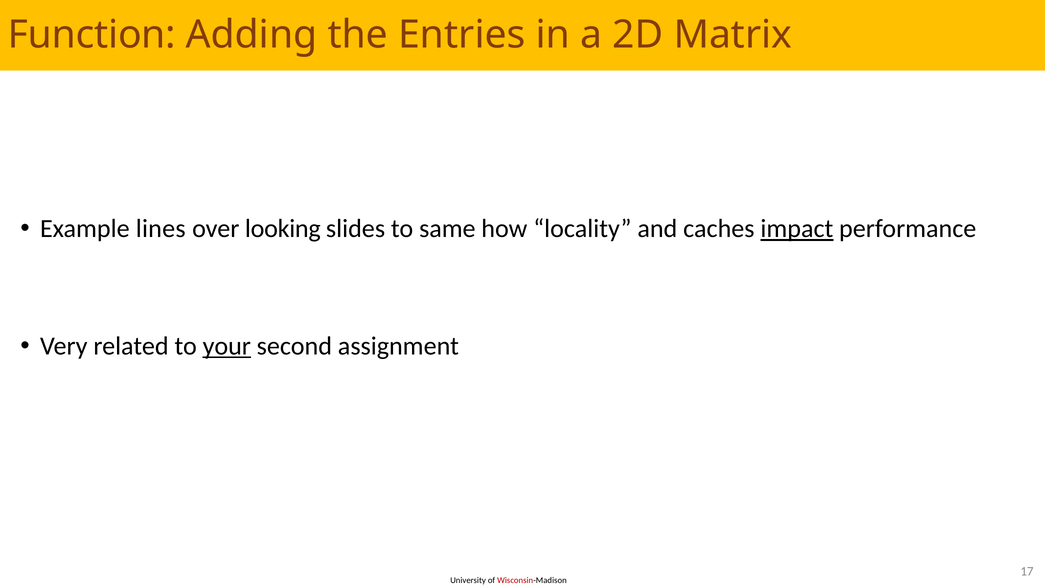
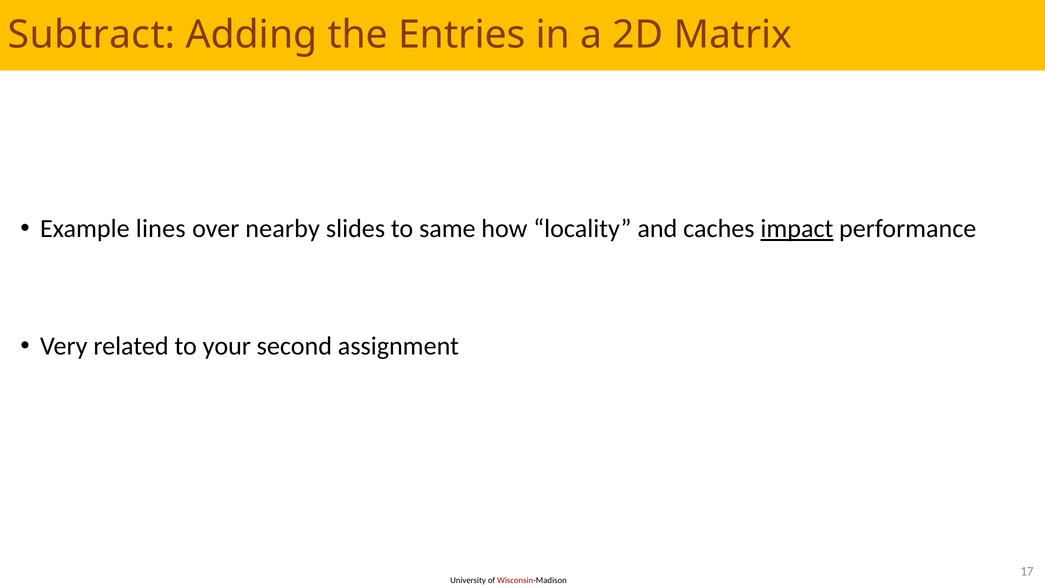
Function: Function -> Subtract
looking: looking -> nearby
your underline: present -> none
